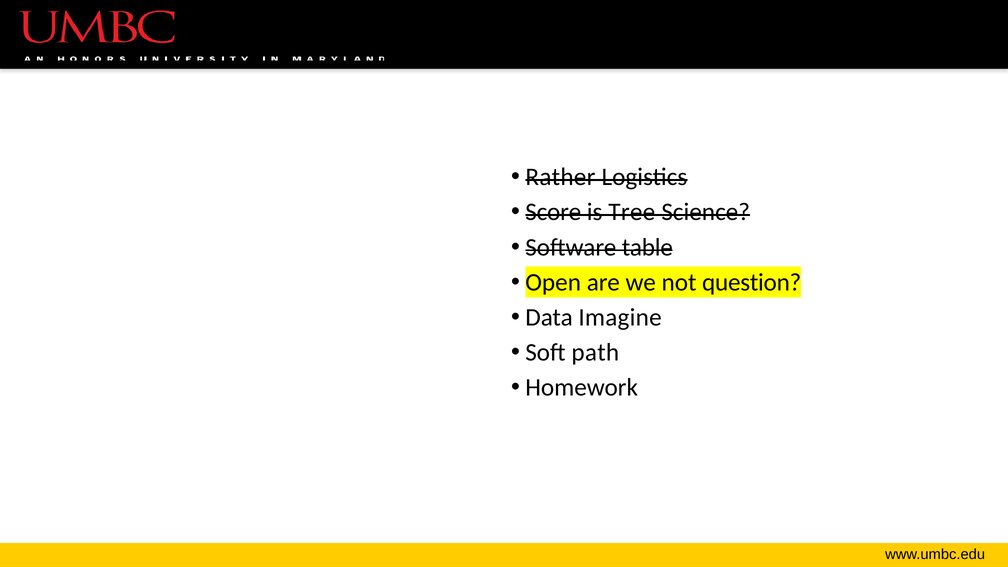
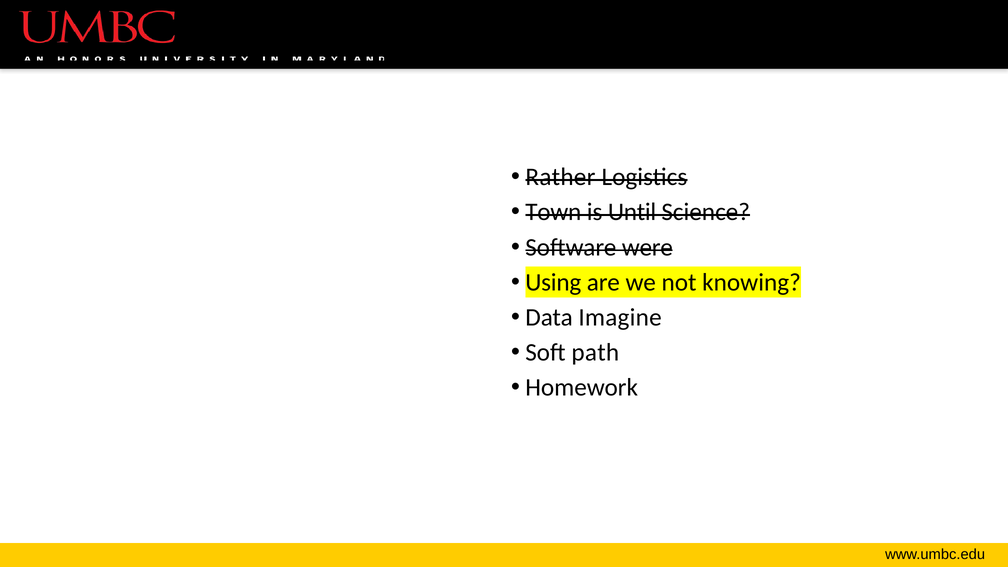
Score: Score -> Town
Tree: Tree -> Until
table: table -> were
Open: Open -> Using
question at (752, 282): question -> knowing
